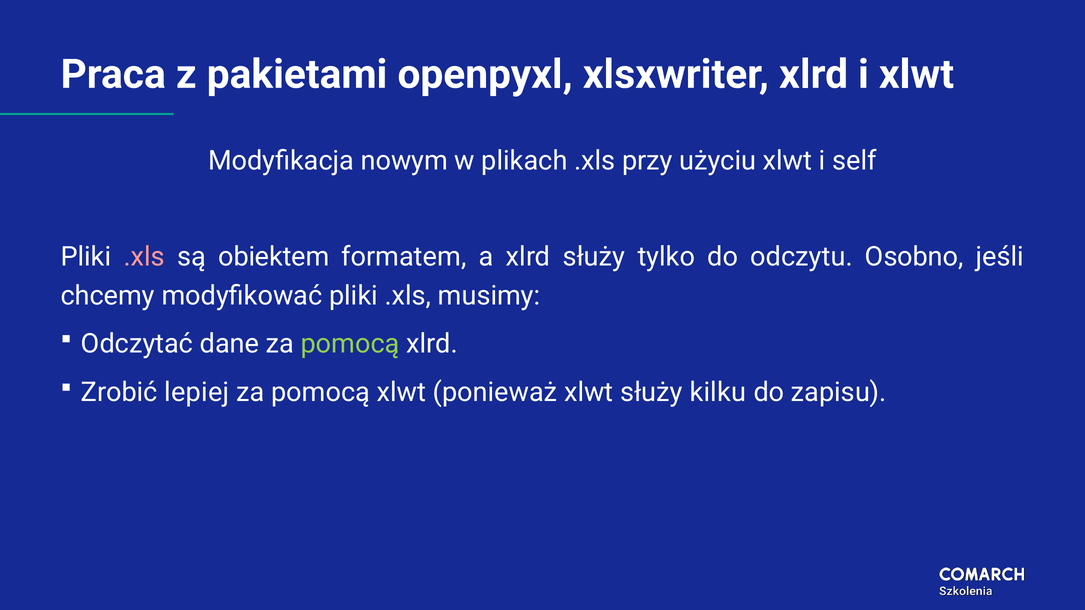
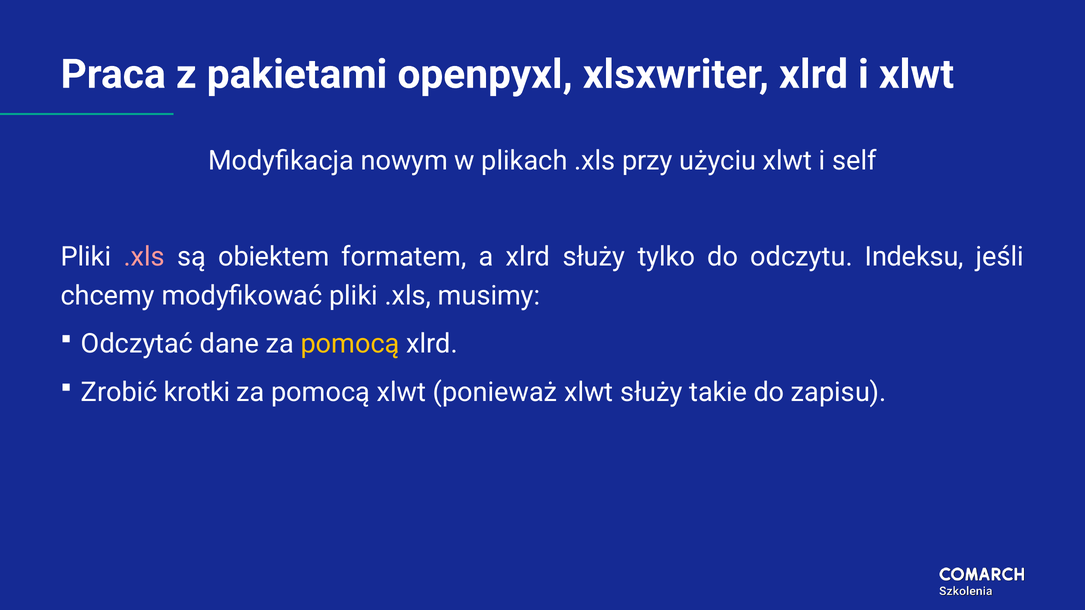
Osobno: Osobno -> Indeksu
pomocą at (350, 344) colour: light green -> yellow
lepiej: lepiej -> krotki
kilku: kilku -> takie
